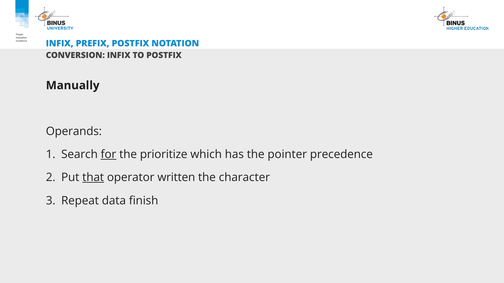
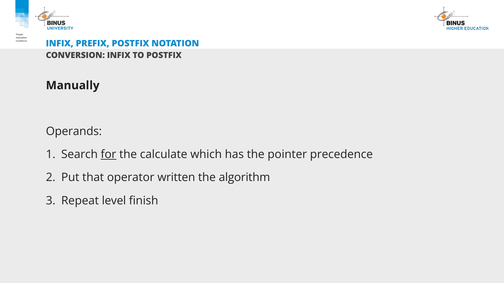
prioritize: prioritize -> calculate
that underline: present -> none
character: character -> algorithm
data: data -> level
